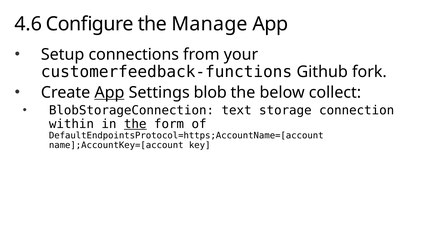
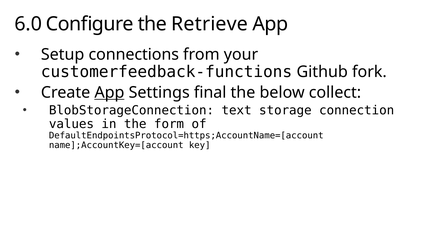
4.6: 4.6 -> 6.0
Manage: Manage -> Retrieve
blob: blob -> final
within: within -> values
the at (135, 124) underline: present -> none
